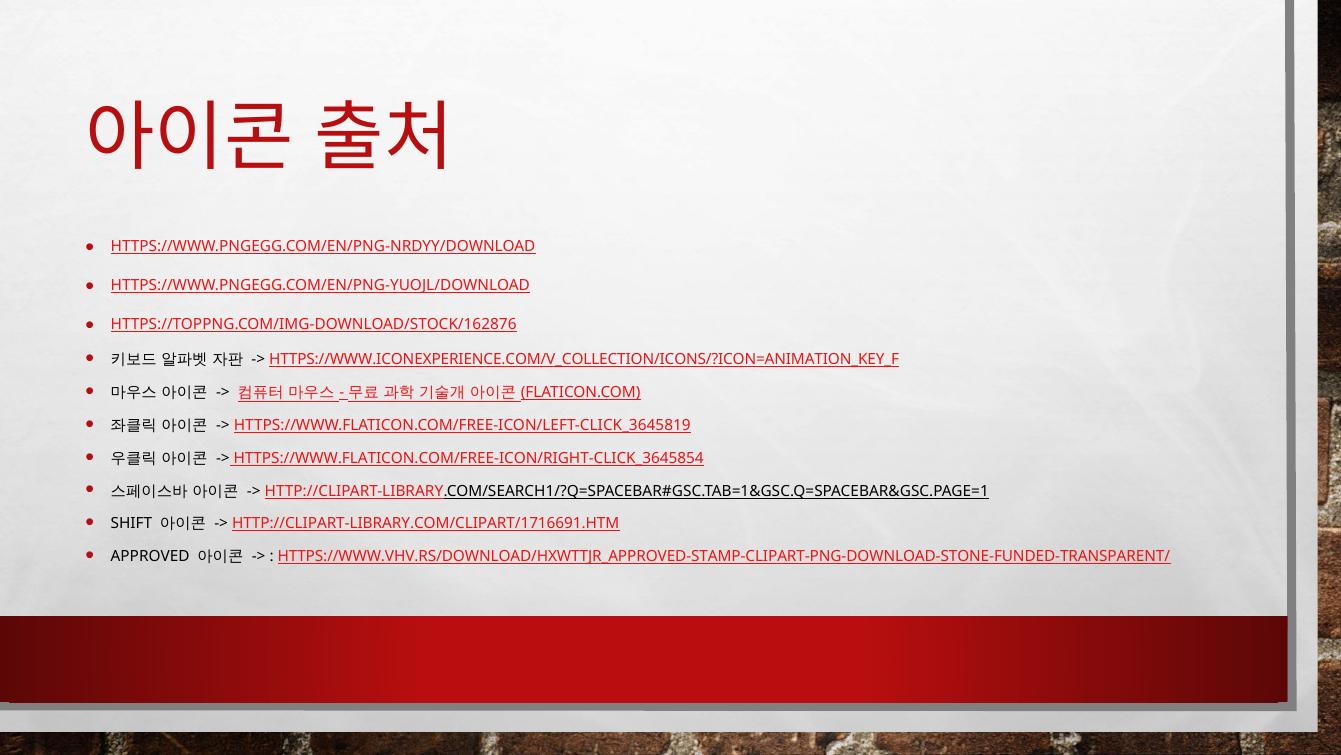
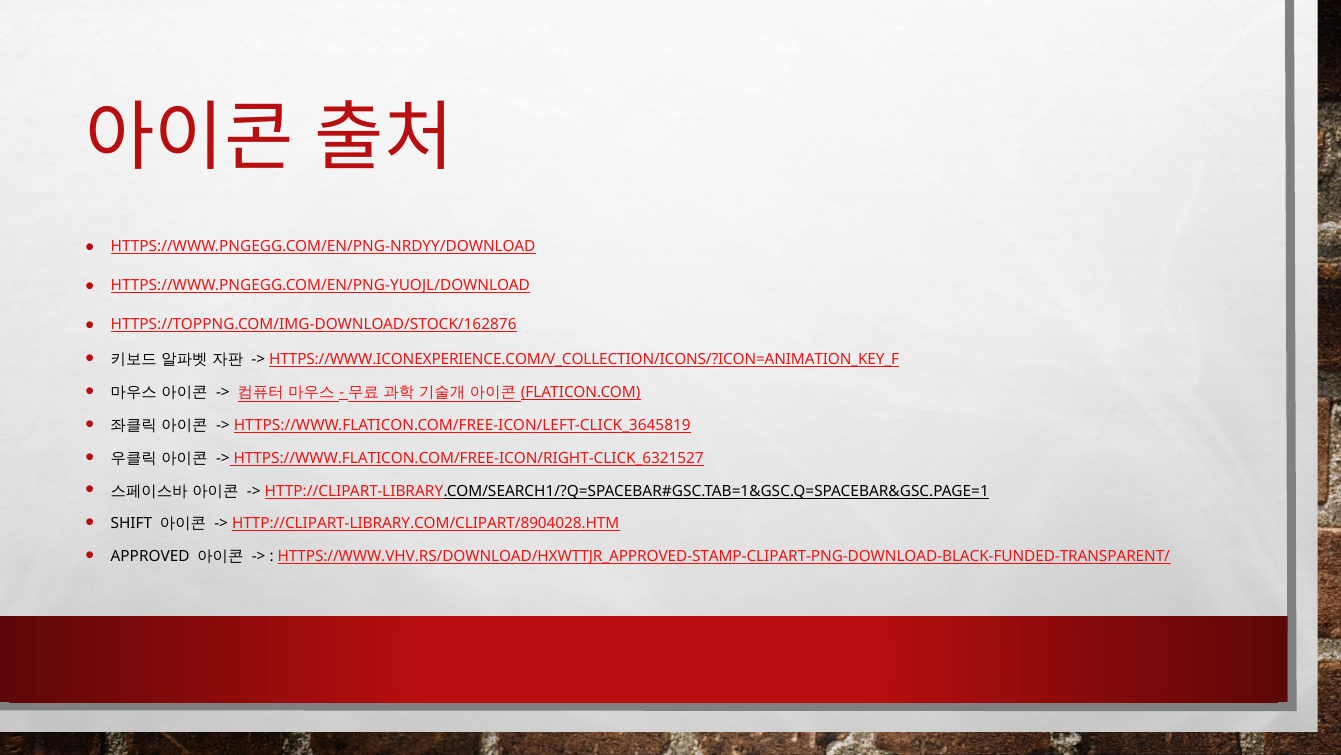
HTTPS://WWW.FLATICON.COM/FREE-ICON/RIGHT-CLICK_3645854: HTTPS://WWW.FLATICON.COM/FREE-ICON/RIGHT-CLICK_3645854 -> HTTPS://WWW.FLATICON.COM/FREE-ICON/RIGHT-CLICK_6321527
HTTP://CLIPART-LIBRARY.COM/CLIPART/1716691.HTM: HTTP://CLIPART-LIBRARY.COM/CLIPART/1716691.HTM -> HTTP://CLIPART-LIBRARY.COM/CLIPART/8904028.HTM
HTTPS://WWW.VHV.RS/DOWNLOAD/HXWTTJR_APPROVED-STAMP-CLIPART-PNG-DOWNLOAD-STONE-FUNDED-TRANSPARENT/: HTTPS://WWW.VHV.RS/DOWNLOAD/HXWTTJR_APPROVED-STAMP-CLIPART-PNG-DOWNLOAD-STONE-FUNDED-TRANSPARENT/ -> HTTPS://WWW.VHV.RS/DOWNLOAD/HXWTTJR_APPROVED-STAMP-CLIPART-PNG-DOWNLOAD-BLACK-FUNDED-TRANSPARENT/
